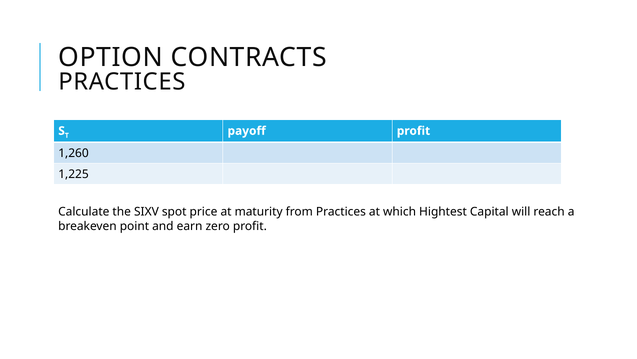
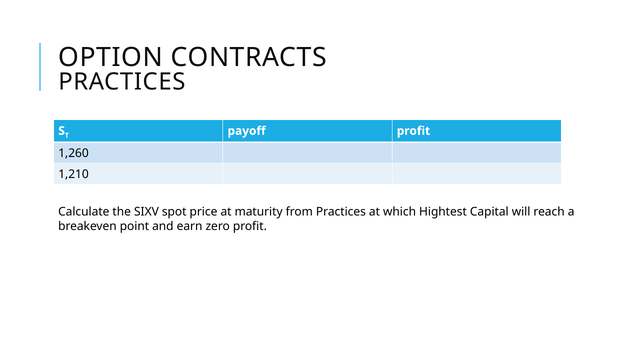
1,225: 1,225 -> 1,210
